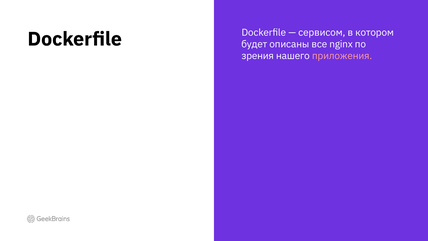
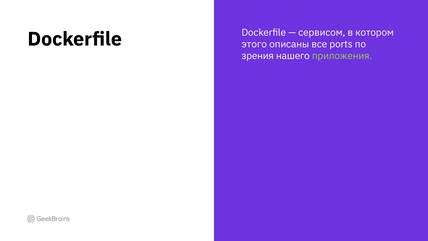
будет: будет -> этого
nginx: nginx -> ports
приложения colour: pink -> light green
